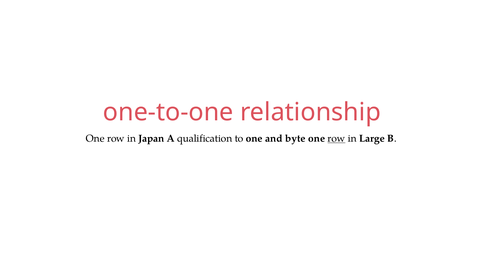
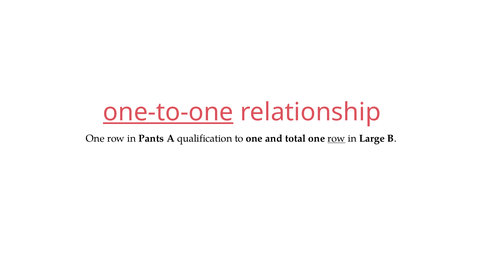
one-to-one underline: none -> present
Japan: Japan -> Pants
byte: byte -> total
